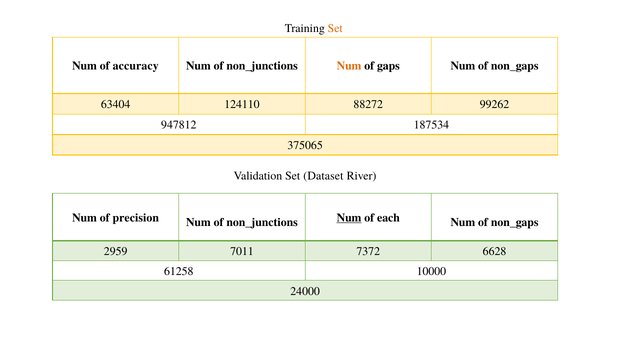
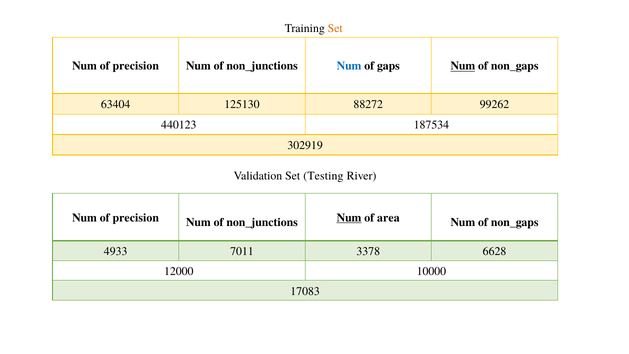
accuracy at (136, 66): accuracy -> precision
Num at (349, 66) colour: orange -> blue
Num at (463, 66) underline: none -> present
124110: 124110 -> 125130
947812: 947812 -> 440123
375065: 375065 -> 302919
Dataset: Dataset -> Testing
each: each -> area
2959: 2959 -> 4933
7372: 7372 -> 3378
61258: 61258 -> 12000
24000: 24000 -> 17083
